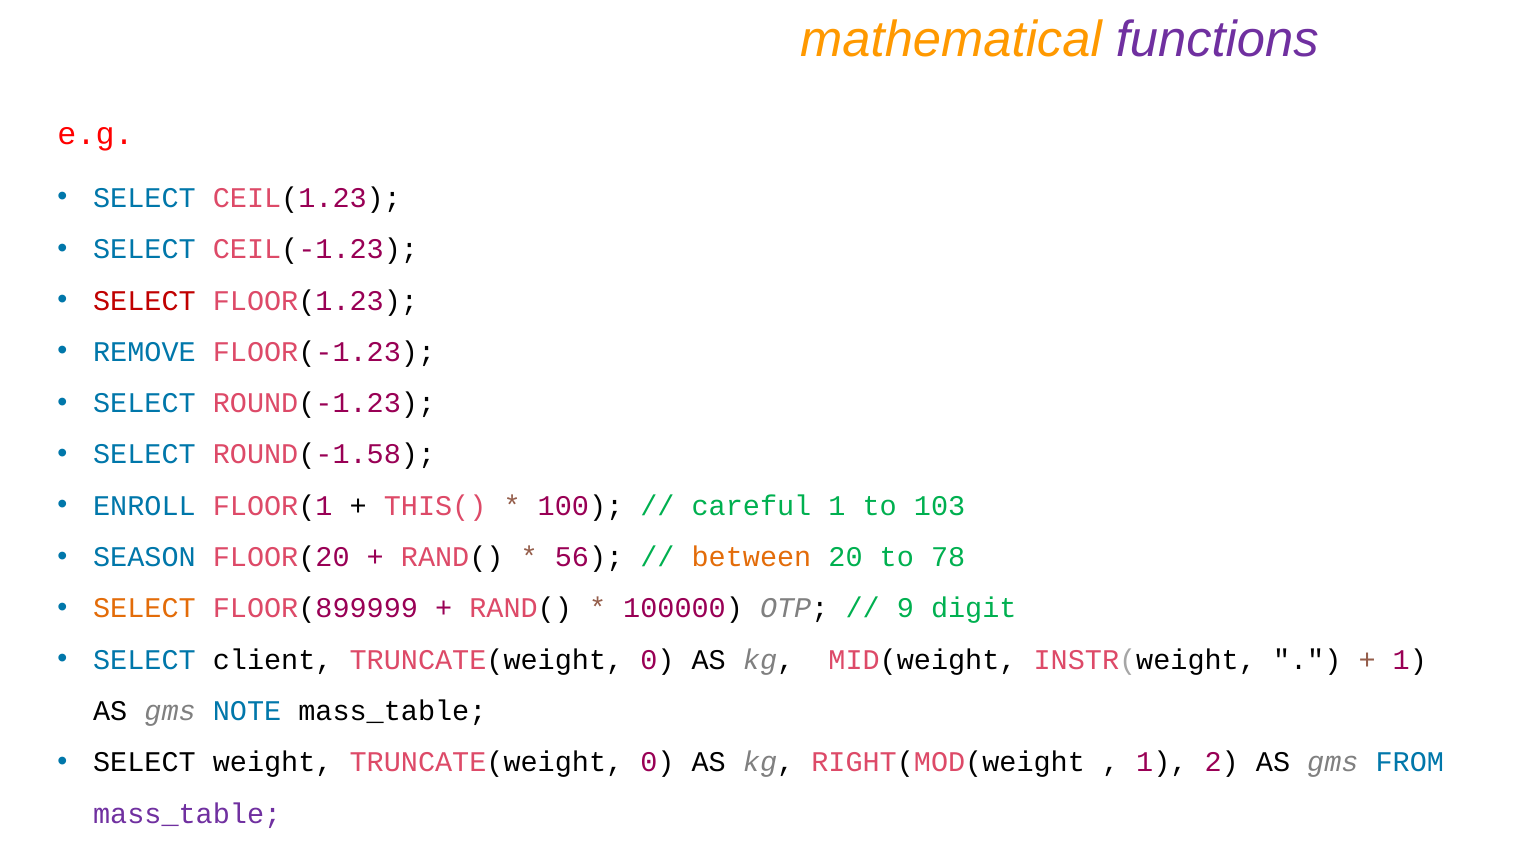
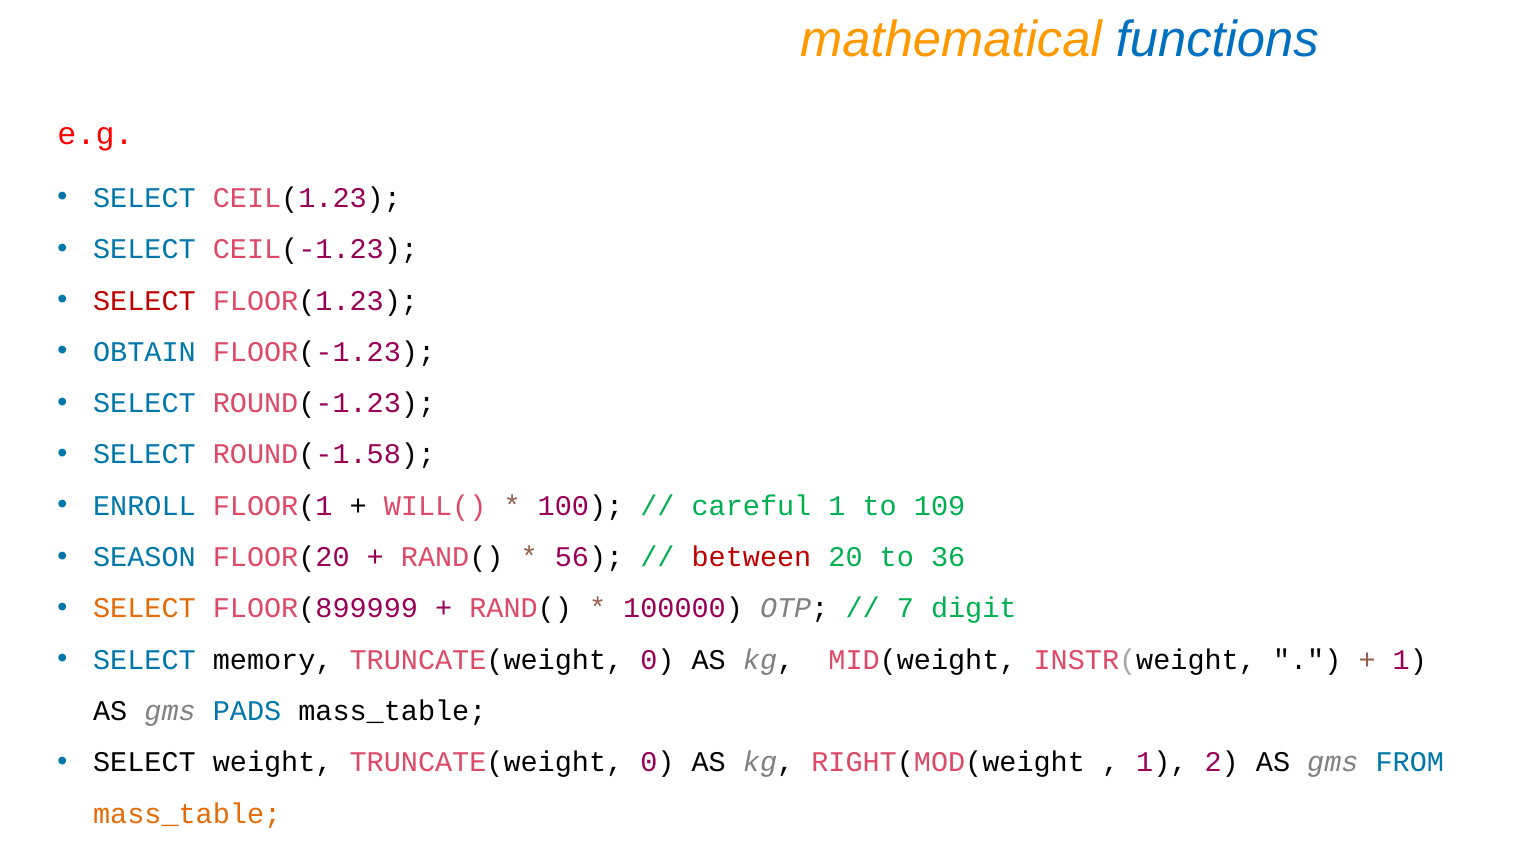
functions colour: purple -> blue
REMOVE: REMOVE -> OBTAIN
THIS(: THIS( -> WILL(
103: 103 -> 109
between colour: orange -> red
78: 78 -> 36
9: 9 -> 7
client: client -> memory
NOTE: NOTE -> PADS
mass_table at (187, 814) colour: purple -> orange
